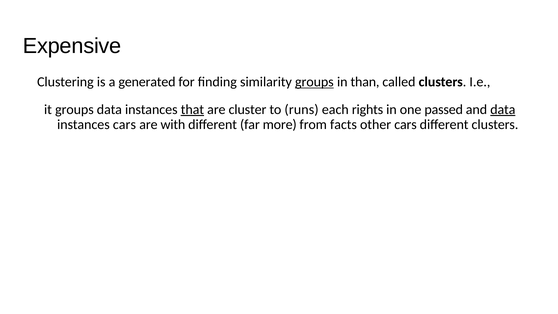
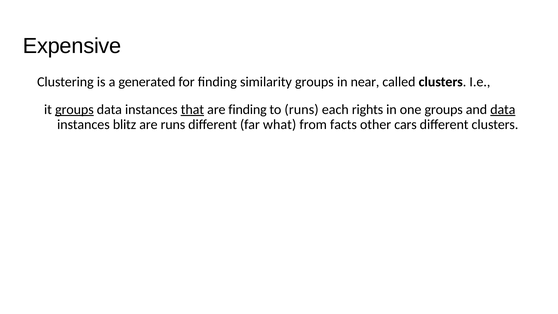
groups at (314, 82) underline: present -> none
than: than -> near
groups at (74, 109) underline: none -> present
are cluster: cluster -> finding
one passed: passed -> groups
instances cars: cars -> blitz
are with: with -> runs
more: more -> what
